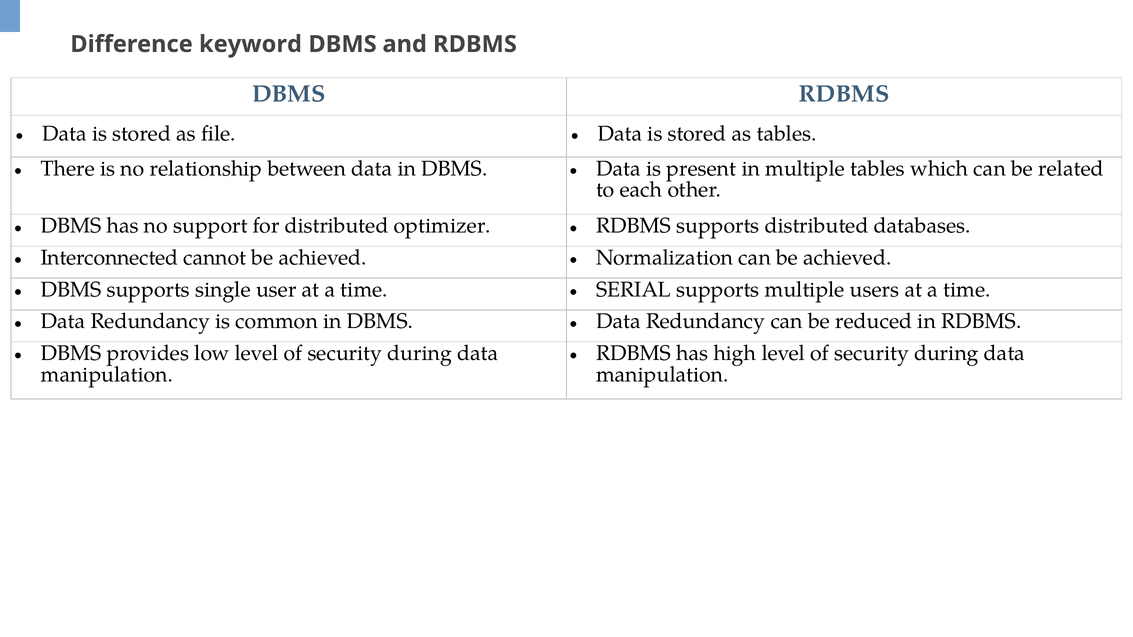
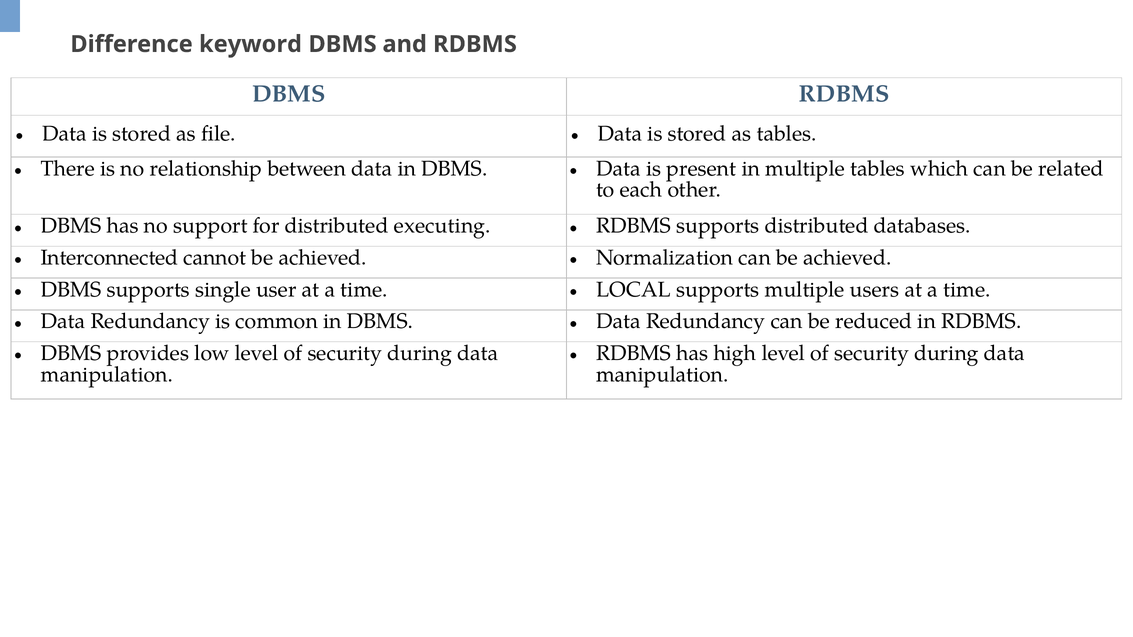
optimizer: optimizer -> executing
SERIAL: SERIAL -> LOCAL
